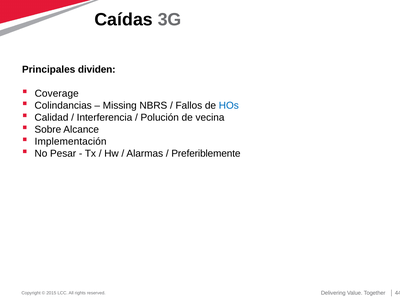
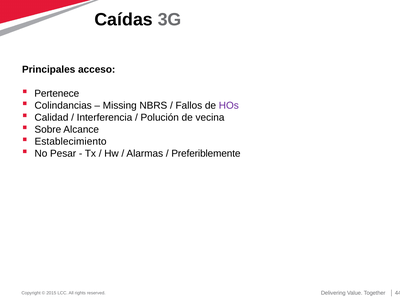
dividen: dividen -> acceso
Coverage: Coverage -> Pertenece
HOs colour: blue -> purple
Implementación: Implementación -> Establecimiento
